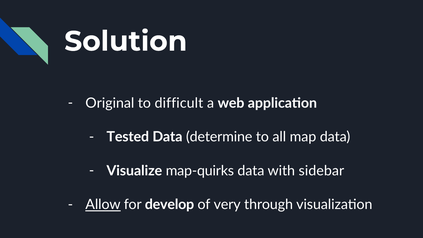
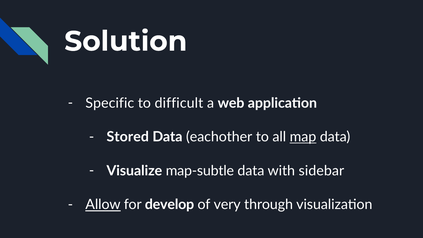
Original: Original -> Specific
Tested: Tested -> Stored
determine: determine -> eachother
map underline: none -> present
map-quirks: map-quirks -> map-subtle
